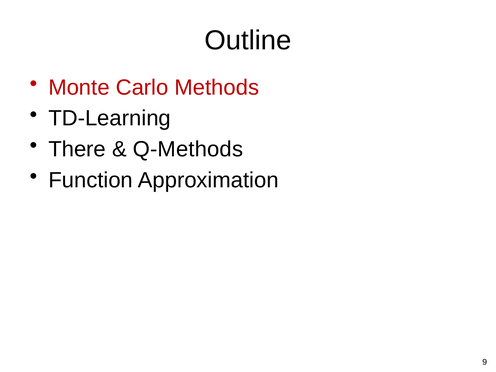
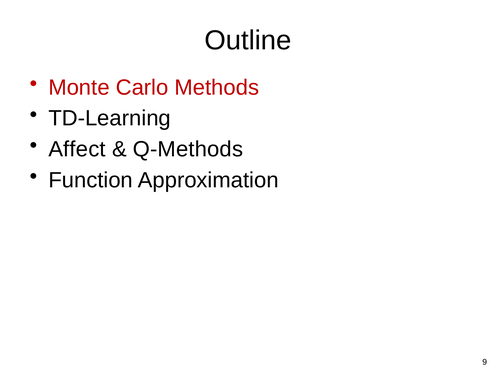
There: There -> Affect
